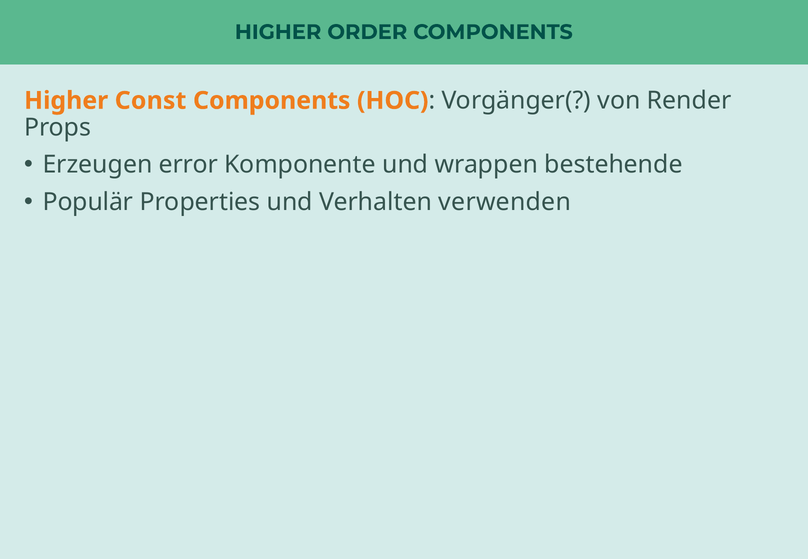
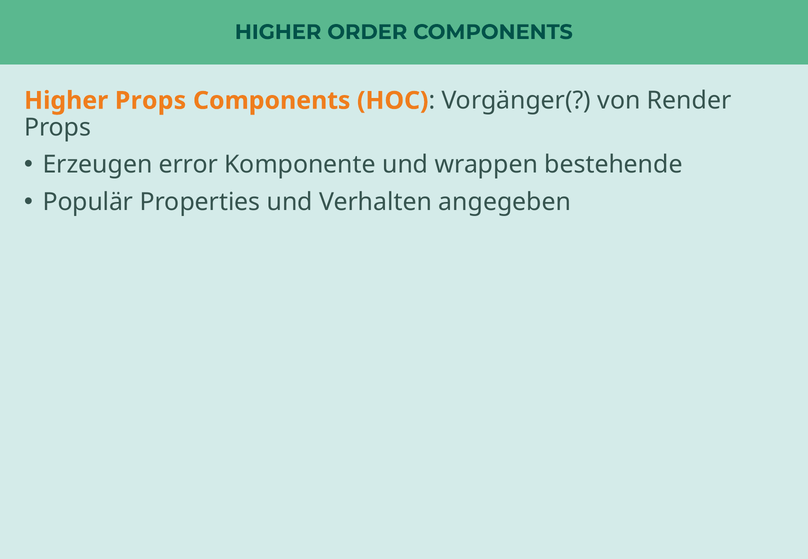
Higher Const: Const -> Props
verwenden: verwenden -> angegeben
